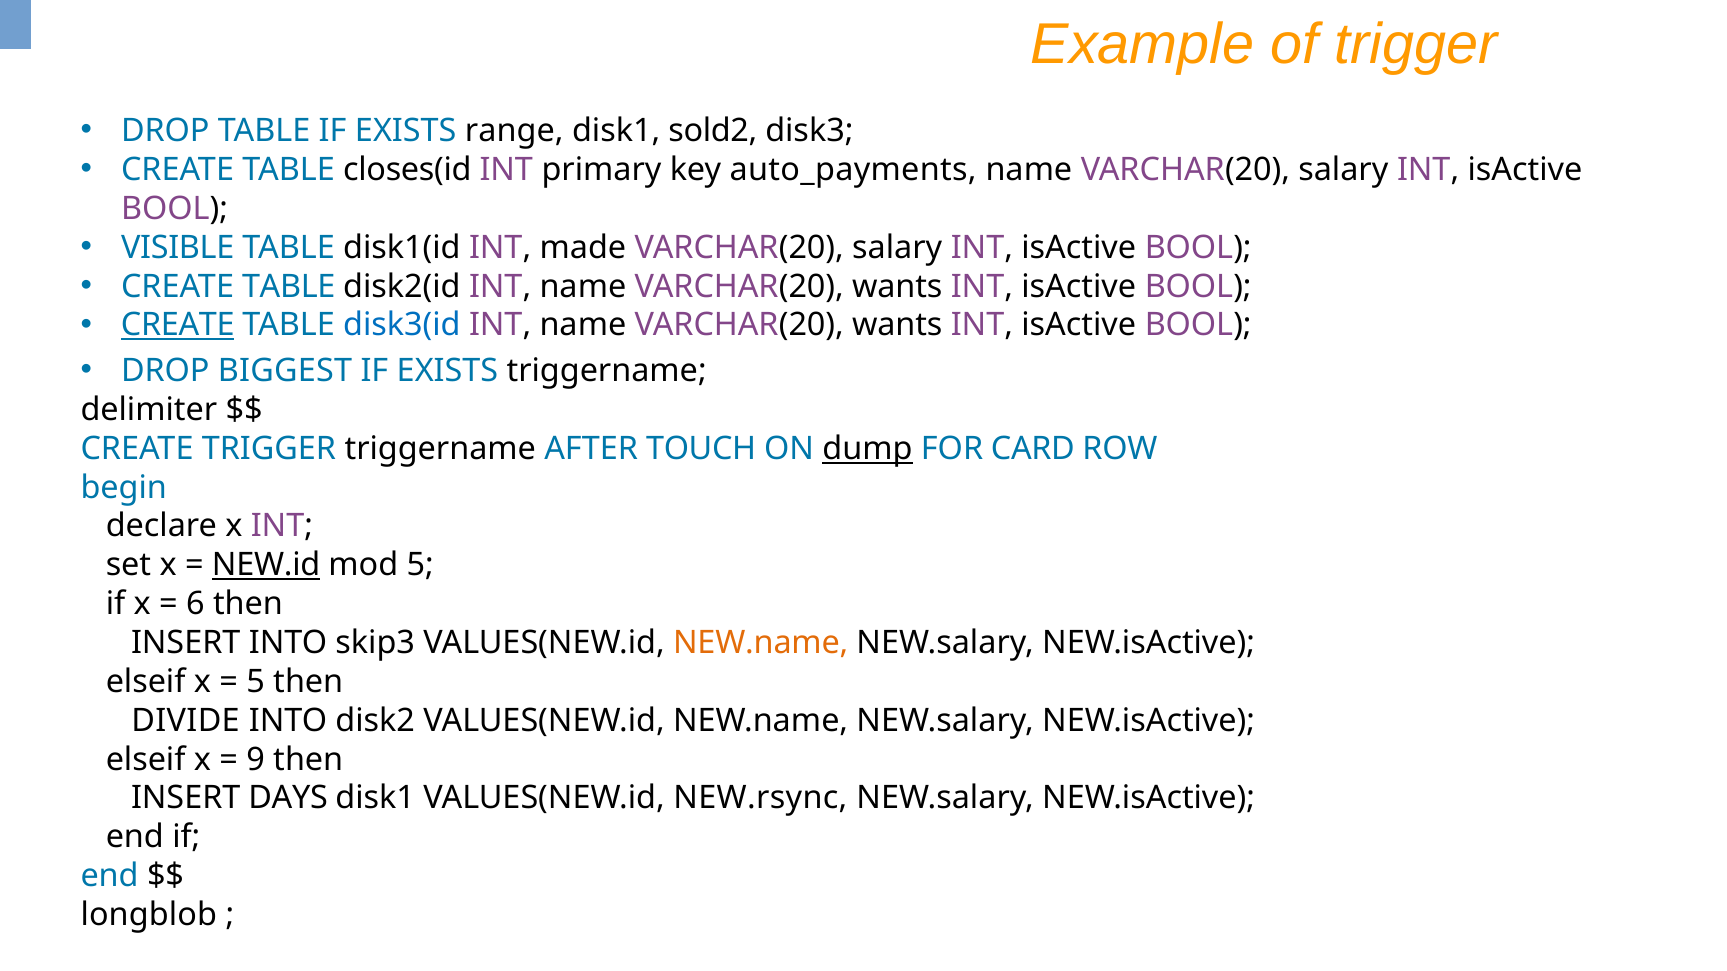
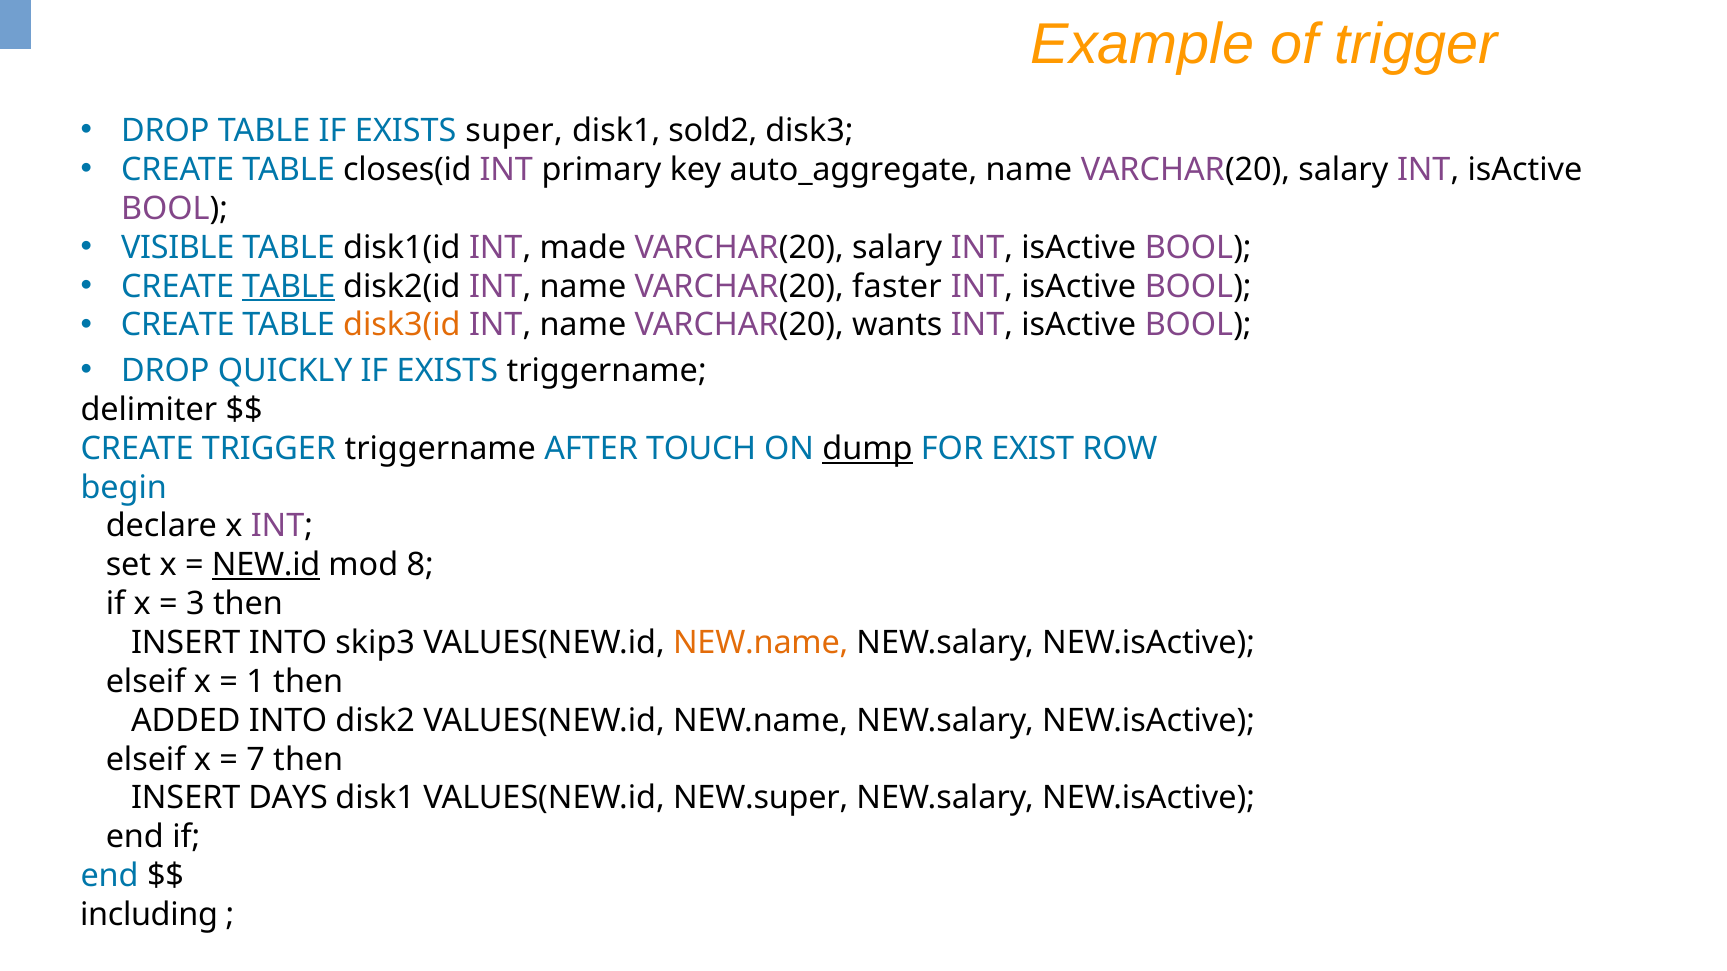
range: range -> super
auto_payments: auto_payments -> auto_aggregate
TABLE at (289, 287) underline: none -> present
wants at (897, 287): wants -> faster
CREATE at (178, 325) underline: present -> none
disk3(id colour: blue -> orange
BIGGEST: BIGGEST -> QUICKLY
CARD: CARD -> EXIST
mod 5: 5 -> 8
6: 6 -> 3
5 at (256, 682): 5 -> 1
DIVIDE: DIVIDE -> ADDED
9: 9 -> 7
NEW.rsync: NEW.rsync -> NEW.super
longblob: longblob -> including
